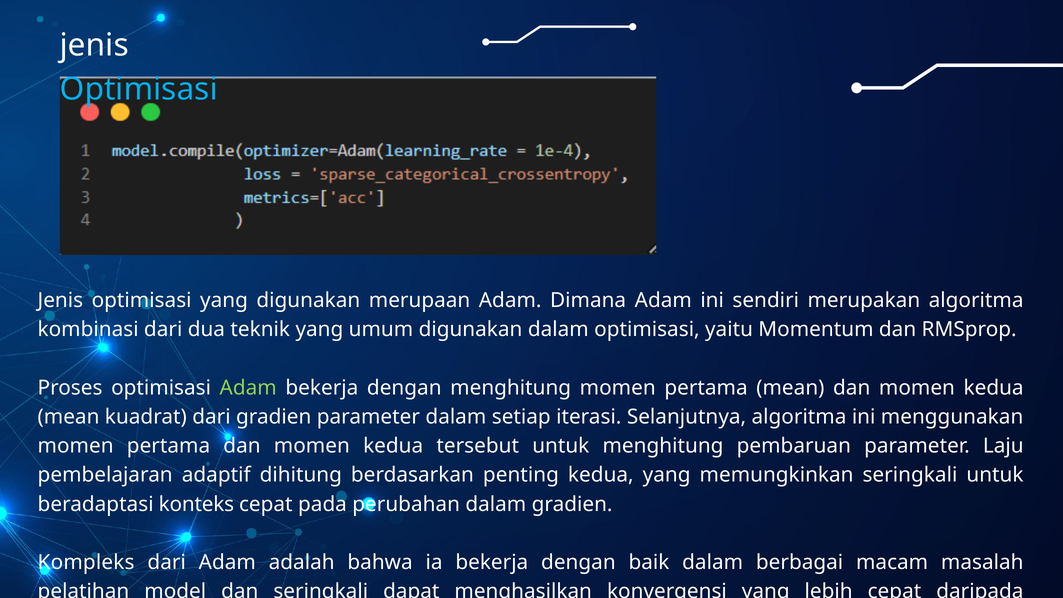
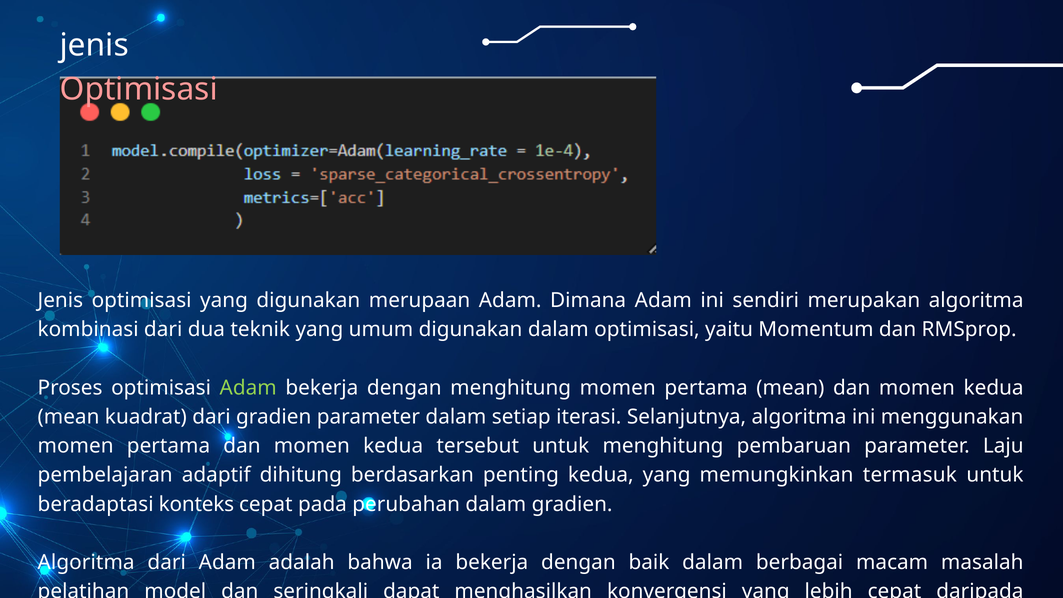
Optimisasi at (139, 90) colour: light blue -> pink
memungkinkan seringkali: seringkali -> termasuk
Kompleks at (86, 562): Kompleks -> Algoritma
